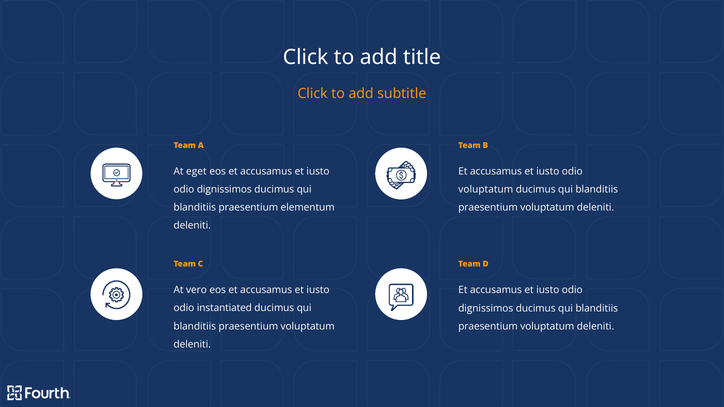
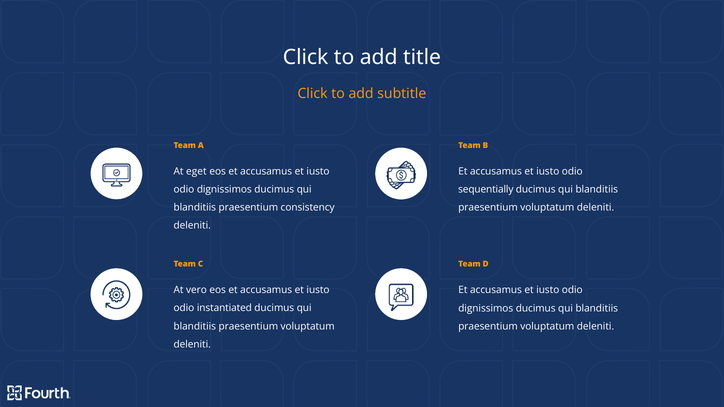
voluptatum at (486, 190): voluptatum -> sequentially
elementum: elementum -> consistency
